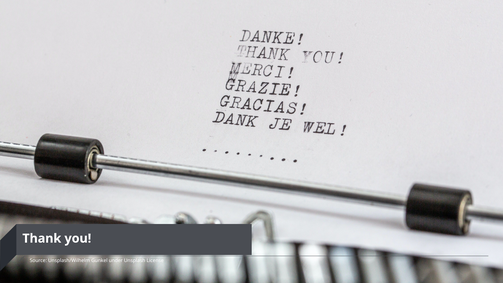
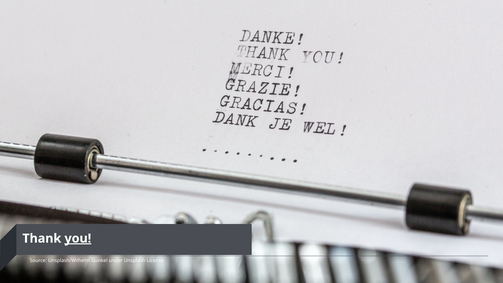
you underline: none -> present
